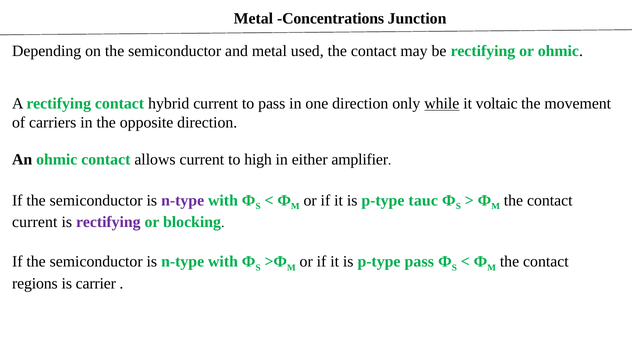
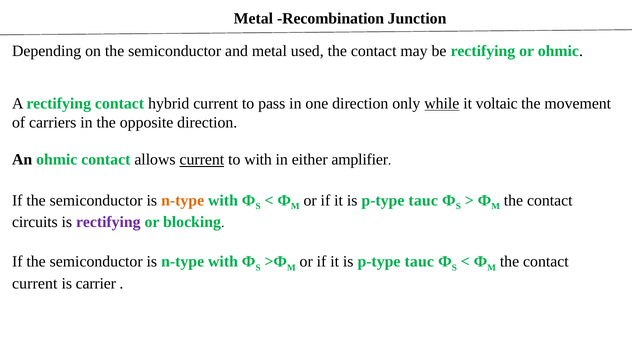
Concentrations: Concentrations -> Recombination
current at (202, 160) underline: none -> present
to high: high -> with
n-type at (183, 201) colour: purple -> orange
current at (35, 222): current -> circuits
pass at (419, 262): pass -> tauc
regions at (35, 284): regions -> current
